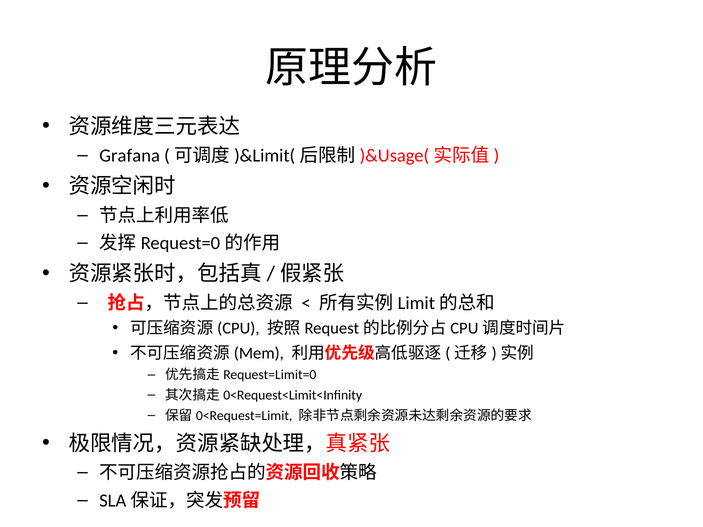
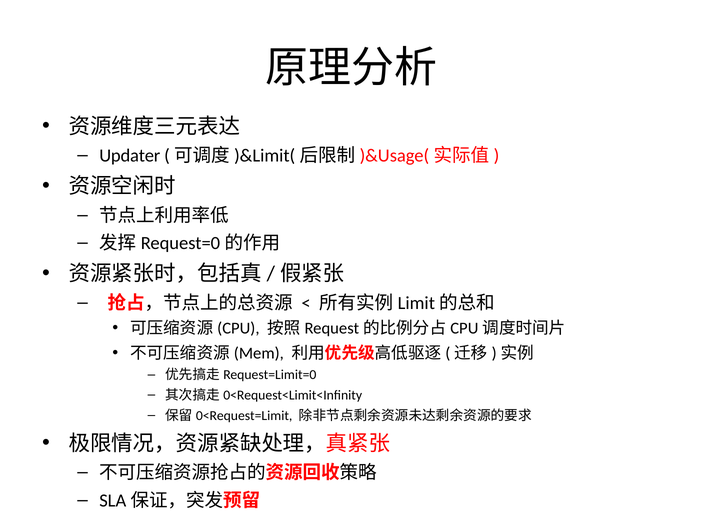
Grafana: Grafana -> Updater
